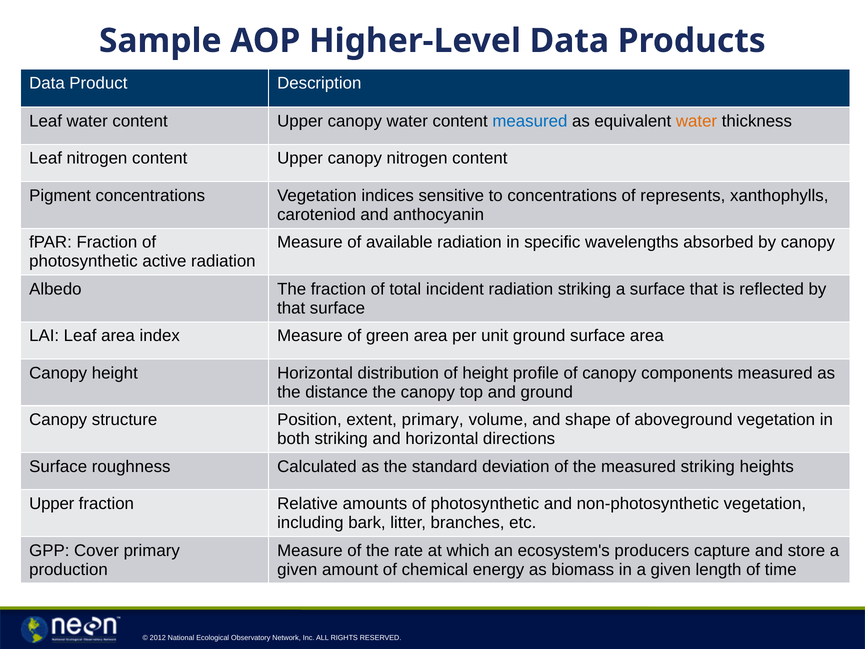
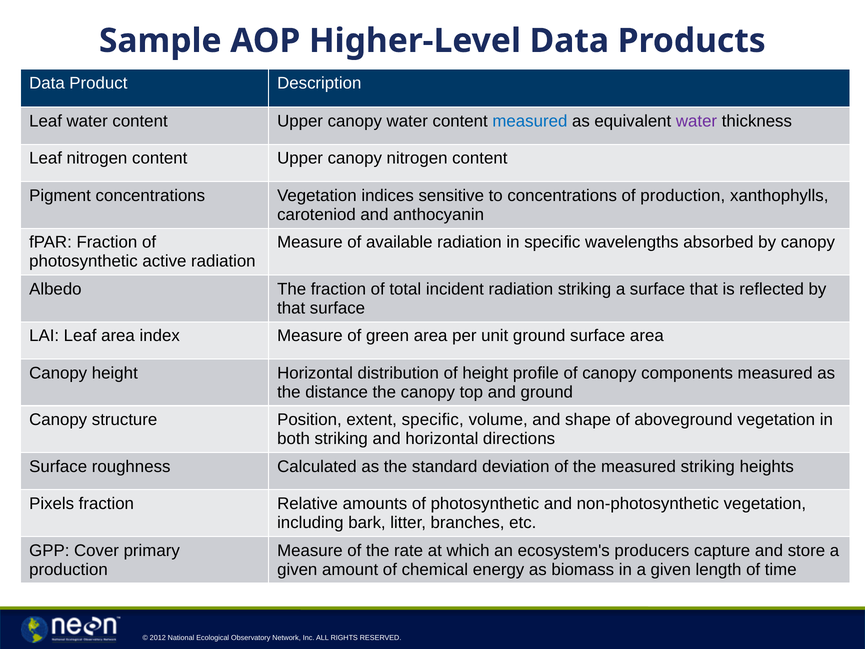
water at (697, 121) colour: orange -> purple
of represents: represents -> production
extent primary: primary -> specific
Upper at (52, 504): Upper -> Pixels
